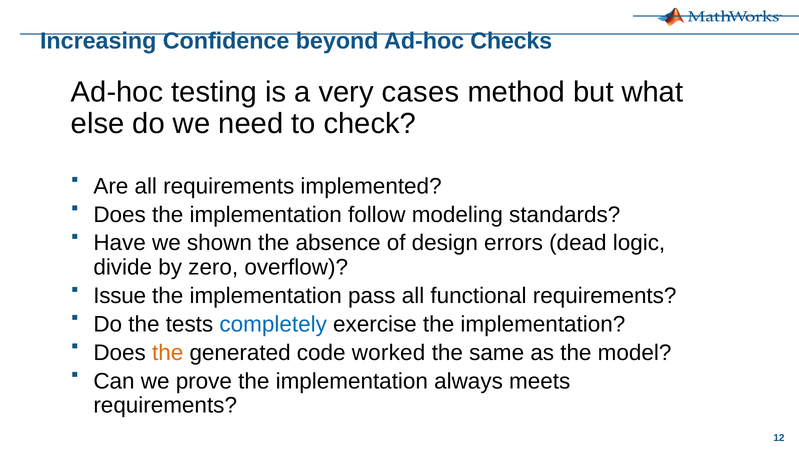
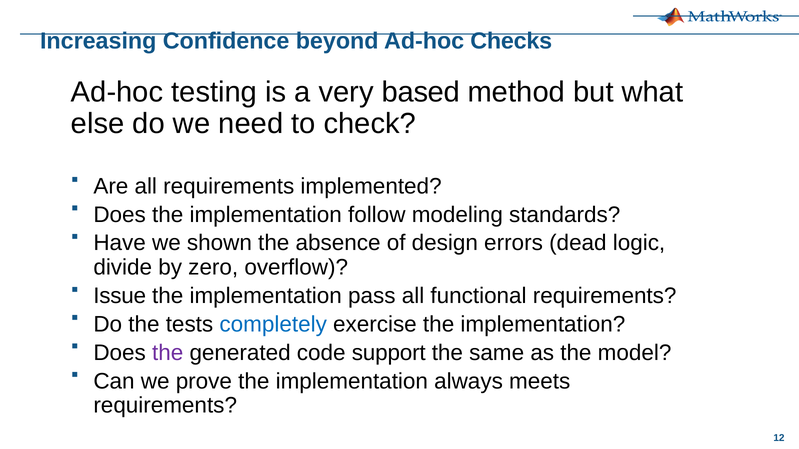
cases: cases -> based
the at (168, 353) colour: orange -> purple
worked: worked -> support
